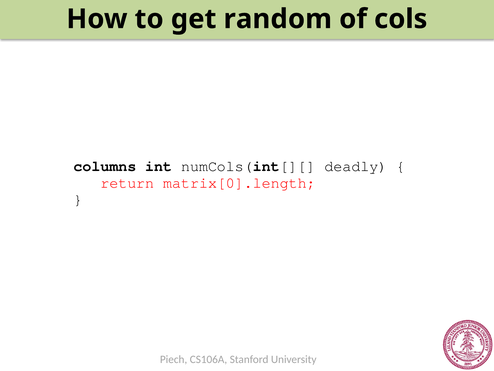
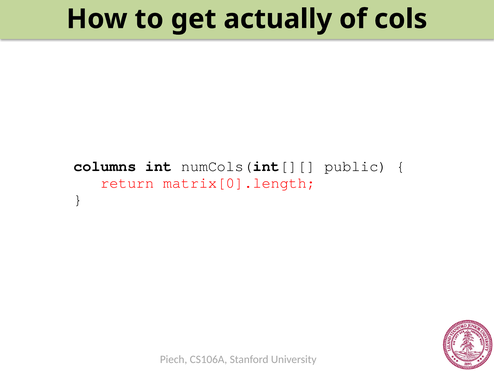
random: random -> actually
deadly: deadly -> public
